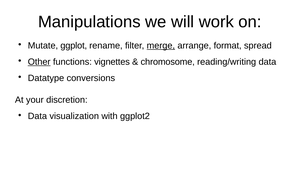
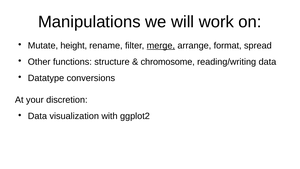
ggplot: ggplot -> height
Other underline: present -> none
vignettes: vignettes -> structure
